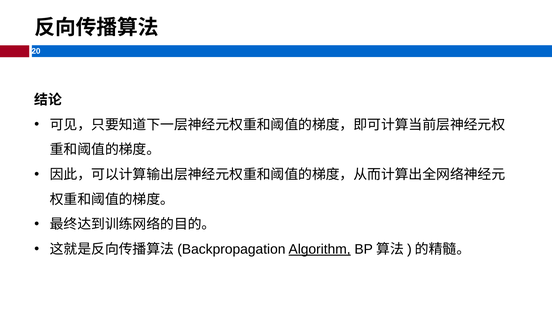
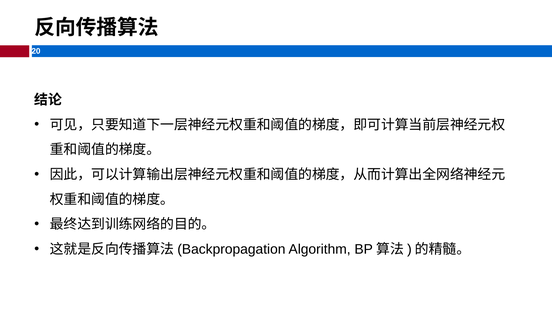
Algorithm underline: present -> none
